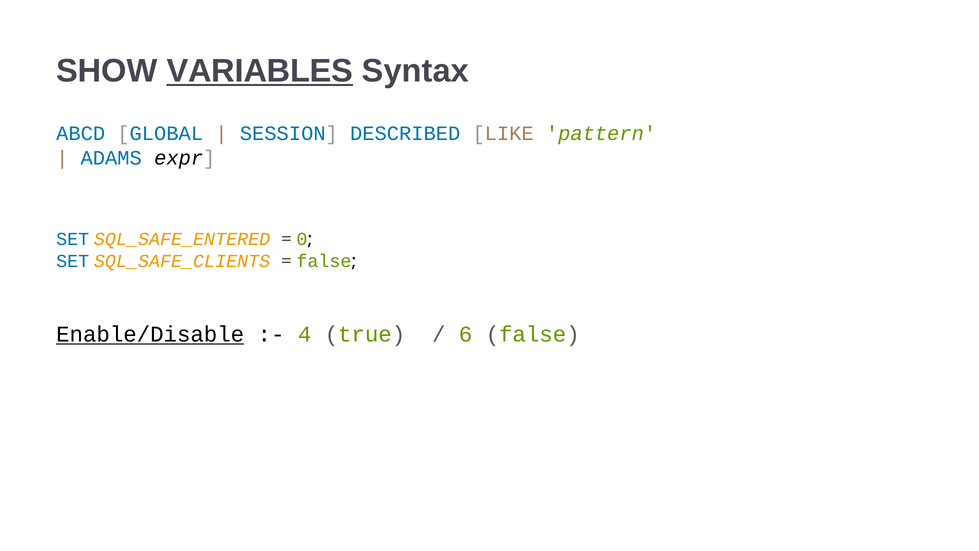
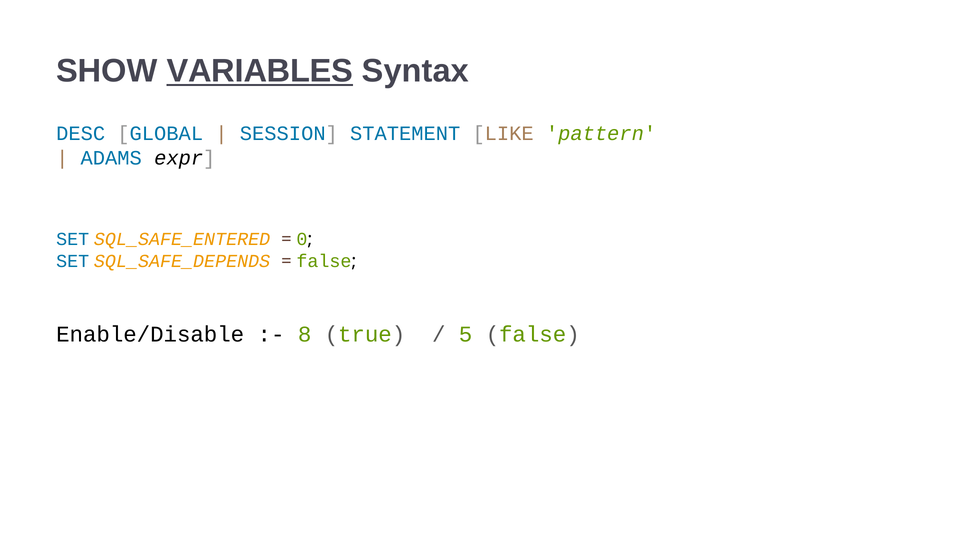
ABCD: ABCD -> DESC
DESCRIBED: DESCRIBED -> STATEMENT
SQL_SAFE_CLIENTS: SQL_SAFE_CLIENTS -> SQL_SAFE_DEPENDS
Enable/Disable underline: present -> none
4: 4 -> 8
6: 6 -> 5
